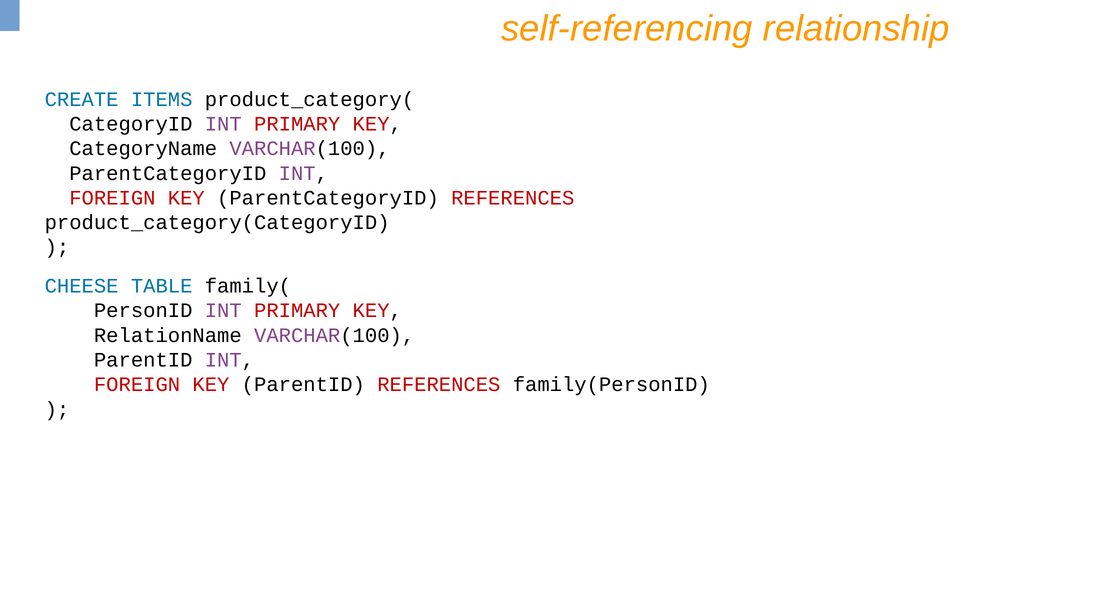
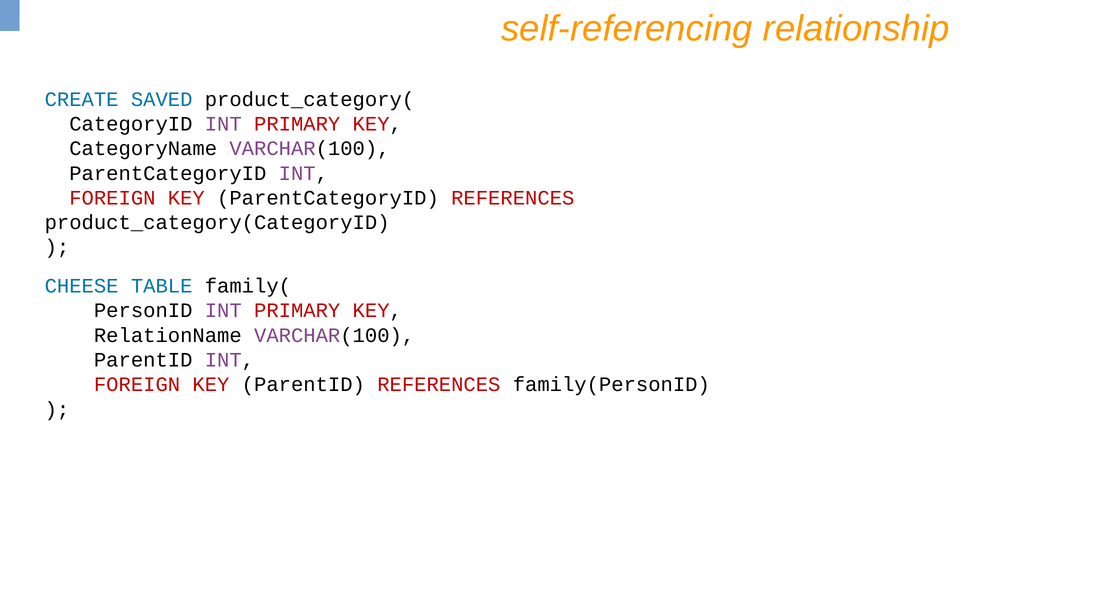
ITEMS: ITEMS -> SAVED
